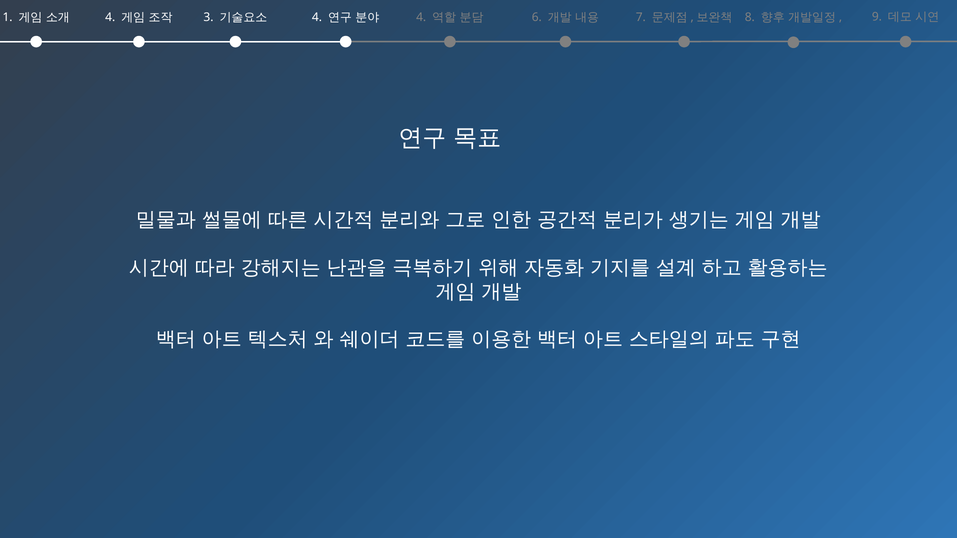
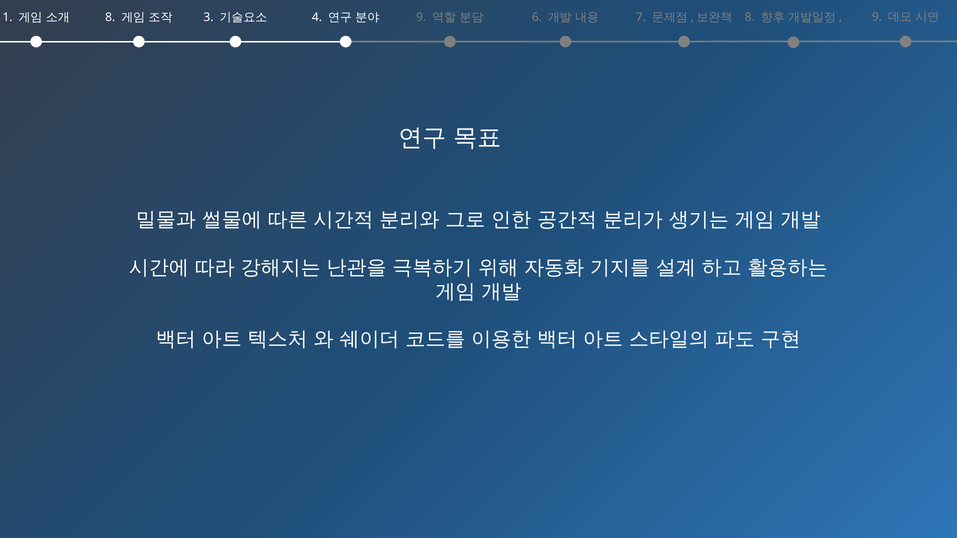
4 at (110, 17): 4 -> 8
4 at (421, 17): 4 -> 9
